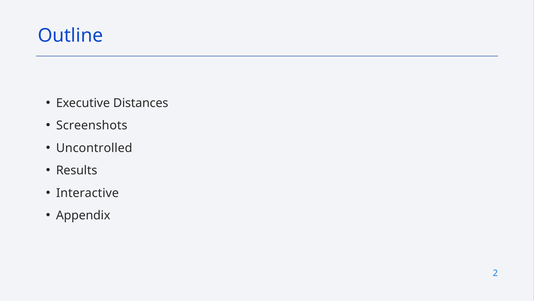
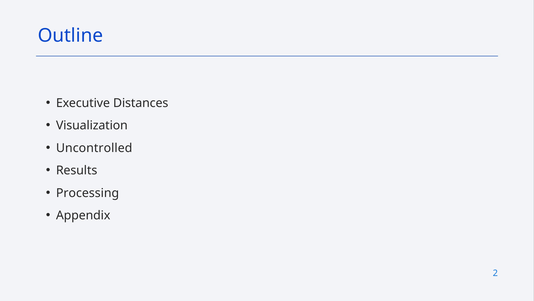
Screenshots: Screenshots -> Visualization
Interactive: Interactive -> Processing
